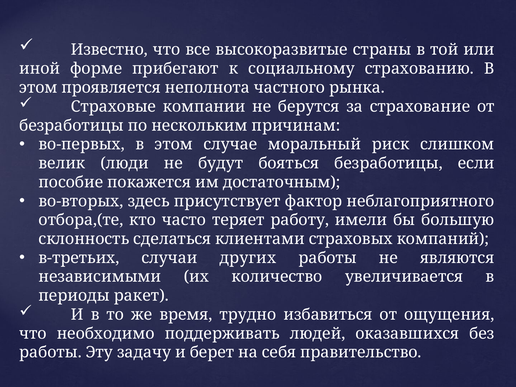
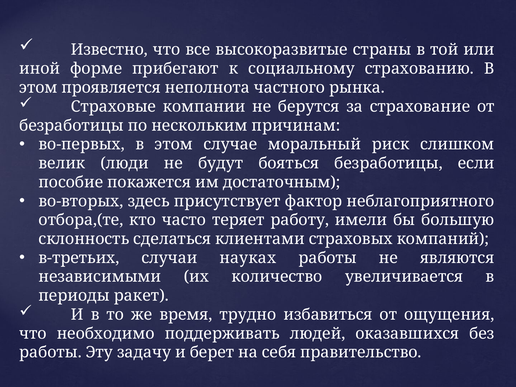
других: других -> науках
